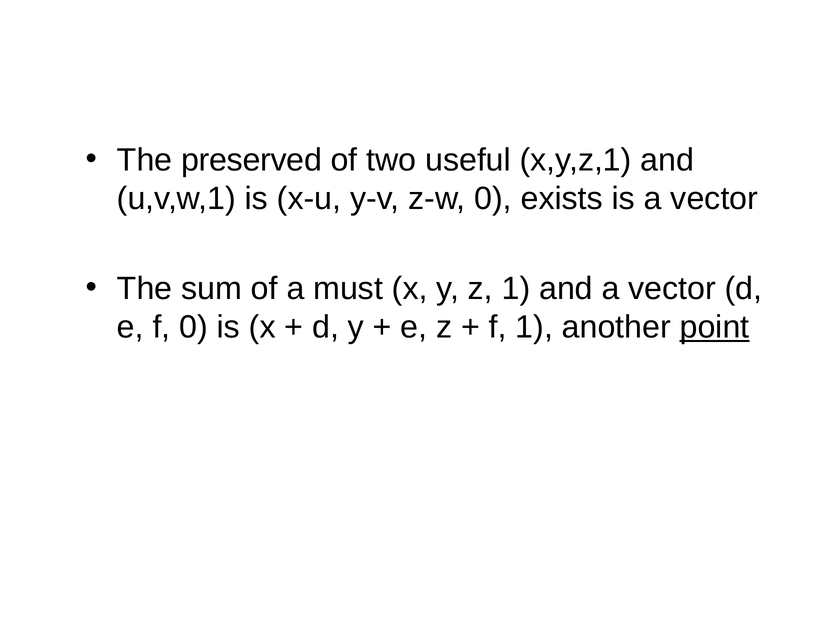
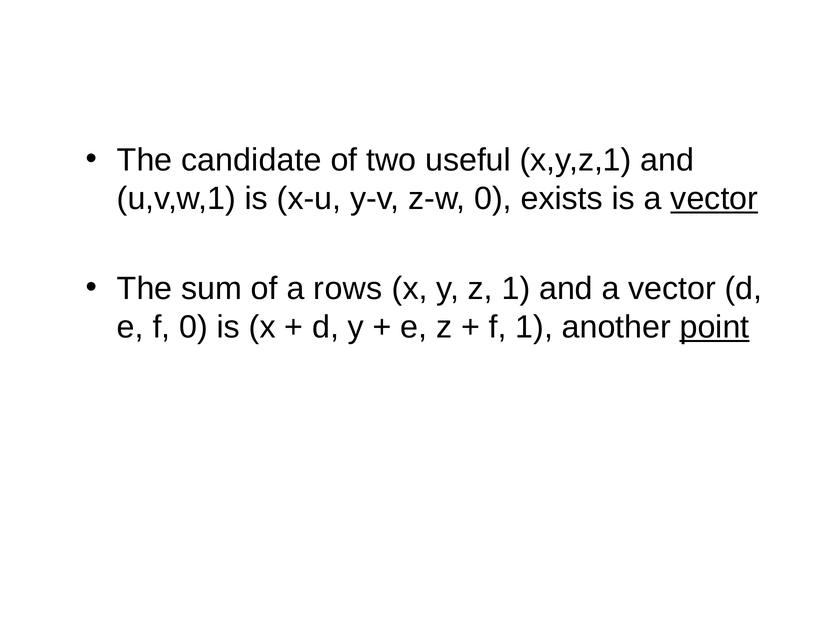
preserved: preserved -> candidate
vector at (714, 198) underline: none -> present
must: must -> rows
